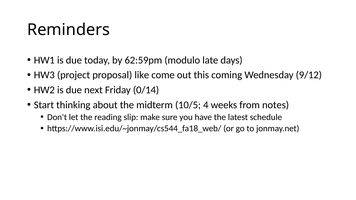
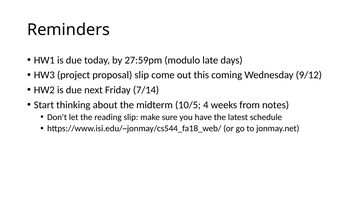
62:59pm: 62:59pm -> 27:59pm
proposal like: like -> slip
0/14: 0/14 -> 7/14
